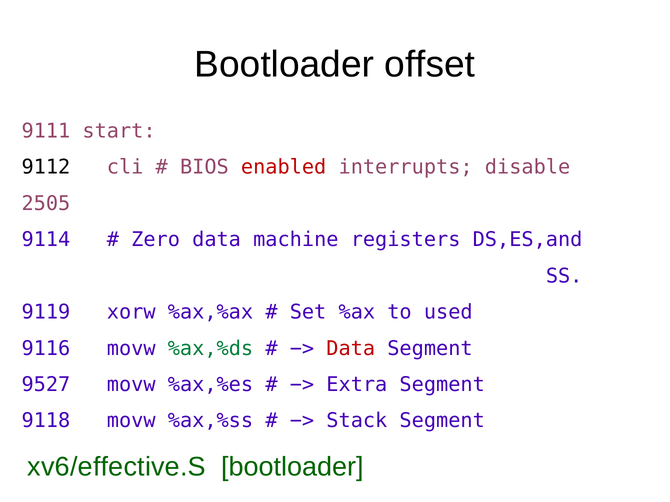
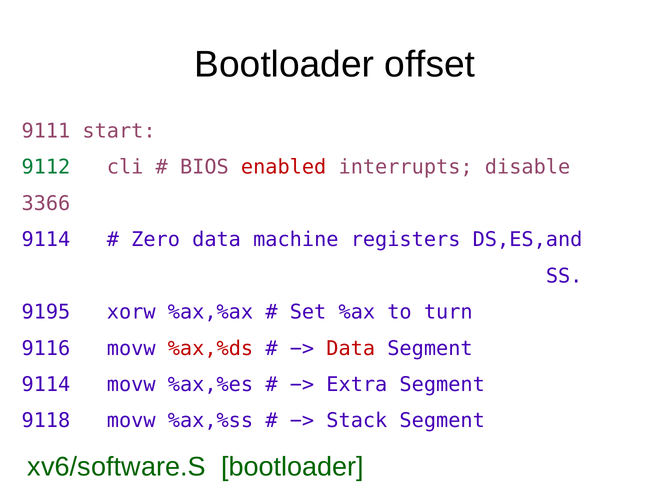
9112 colour: black -> green
2505: 2505 -> 3366
9119: 9119 -> 9195
used: used -> turn
%ax,%ds colour: green -> red
9527 at (46, 385): 9527 -> 9114
xv6/effective.S: xv6/effective.S -> xv6/software.S
